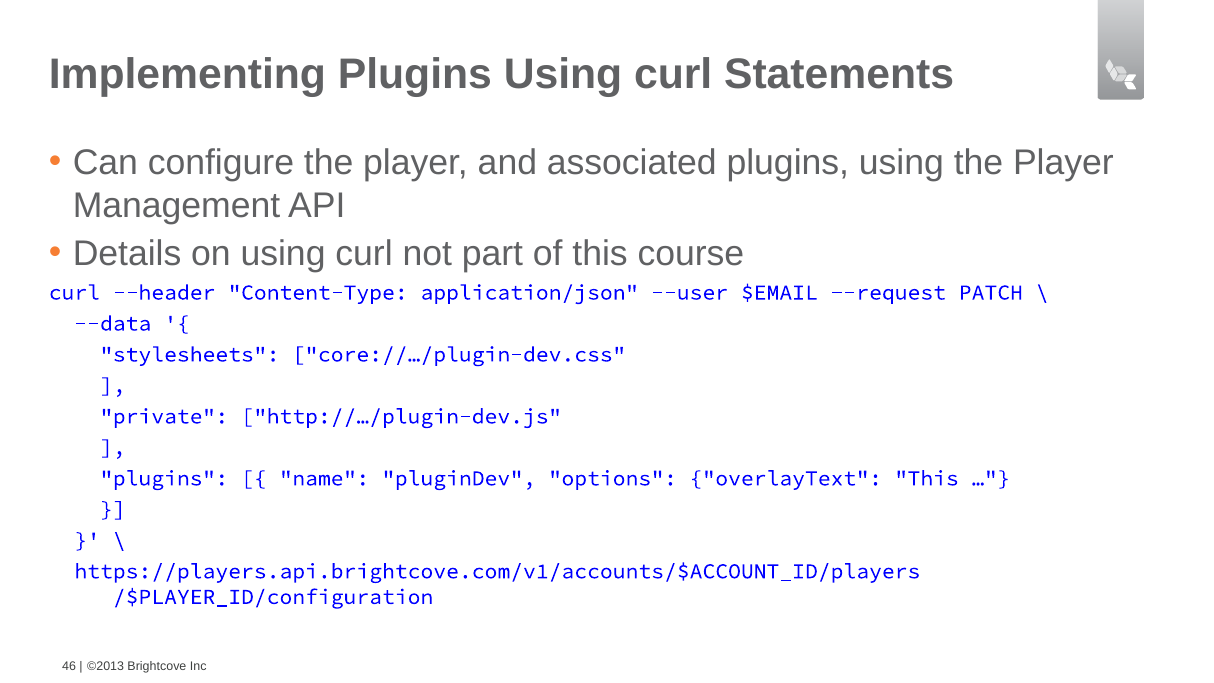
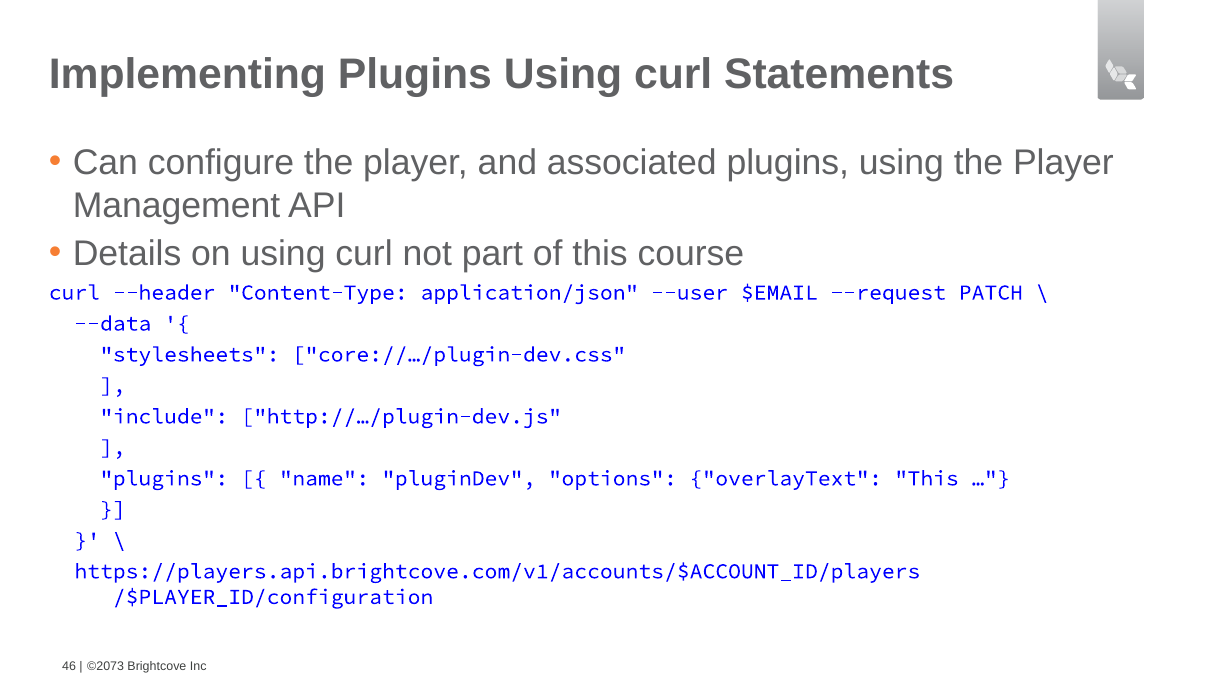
private: private -> include
©2013: ©2013 -> ©2073
